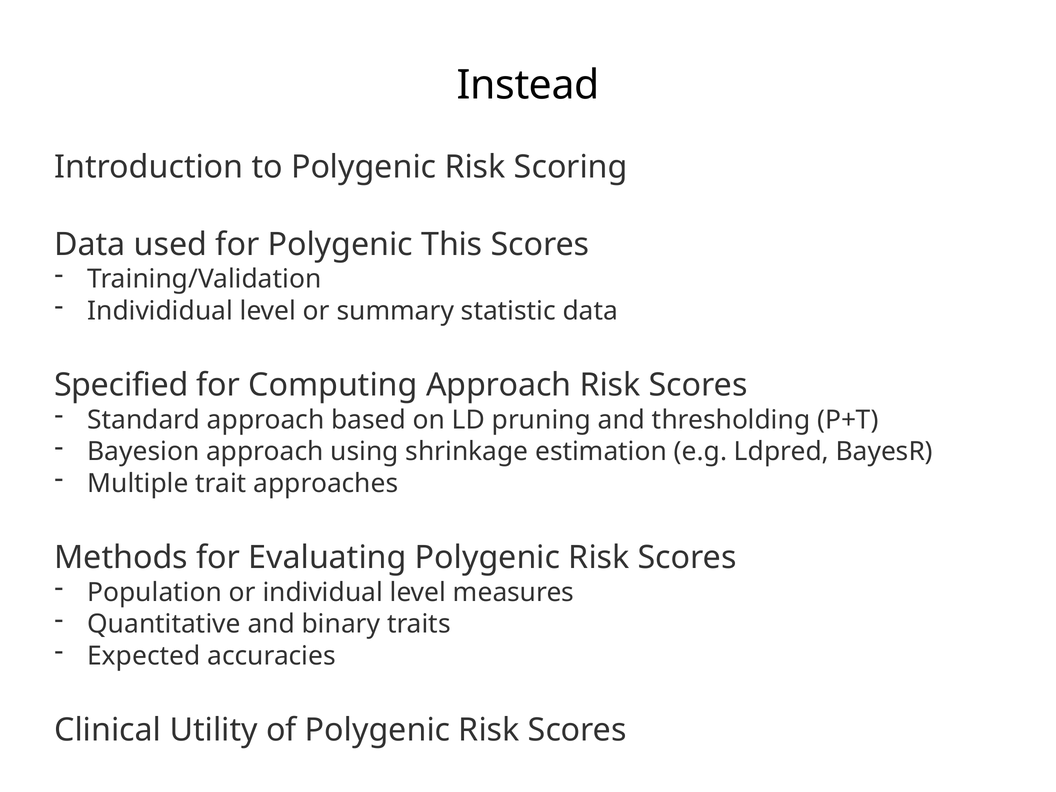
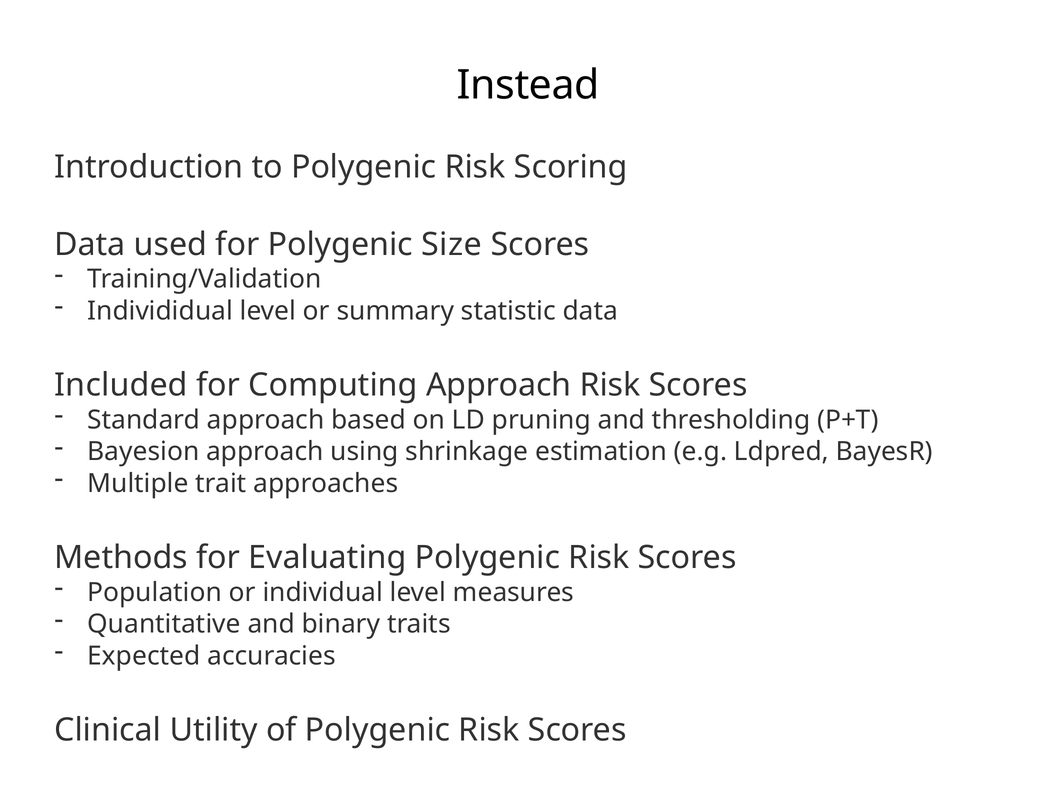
This: This -> Size
Specified: Specified -> Included
